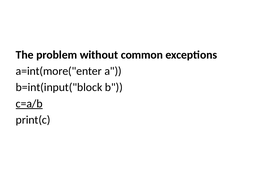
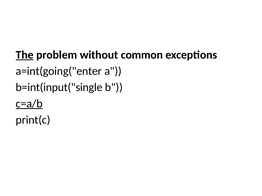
The underline: none -> present
a=int(more("enter: a=int(more("enter -> a=int(going("enter
b=int(input("block: b=int(input("block -> b=int(input("single
